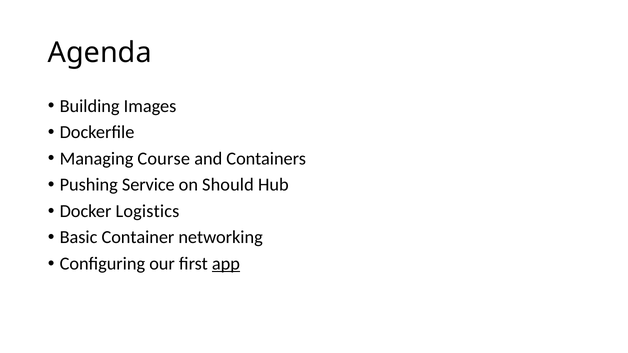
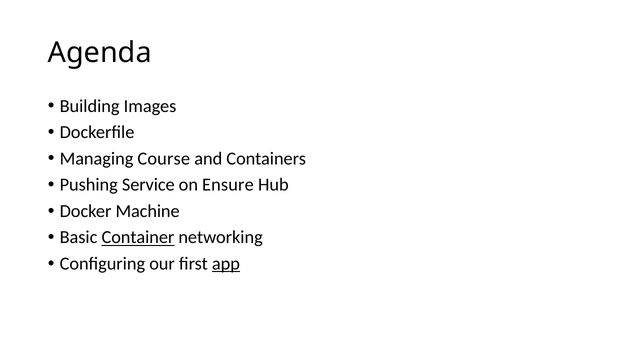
Should: Should -> Ensure
Logistics: Logistics -> Machine
Container underline: none -> present
